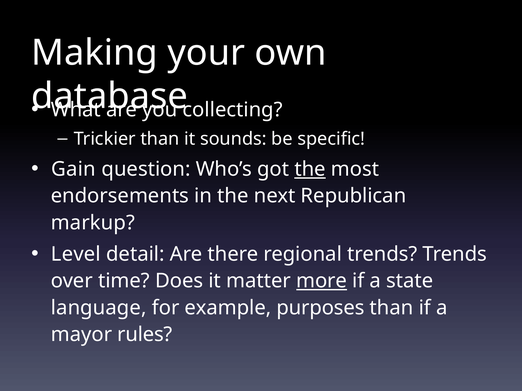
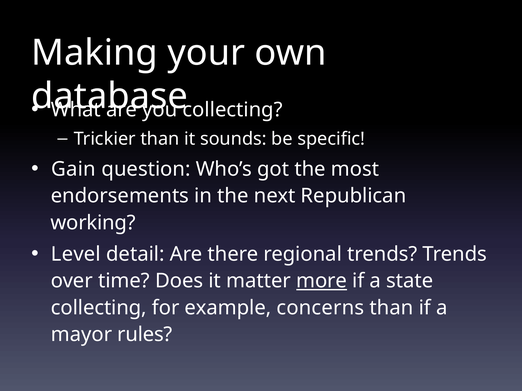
the at (310, 169) underline: present -> none
markup: markup -> working
language at (99, 308): language -> collecting
purposes: purposes -> concerns
